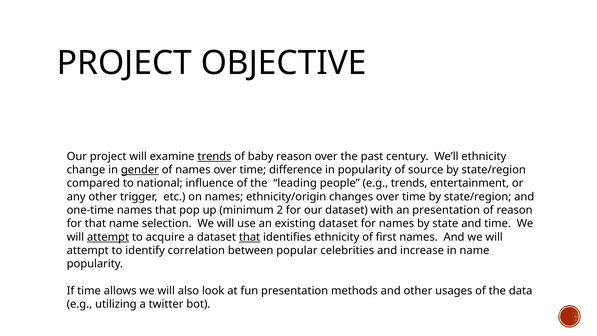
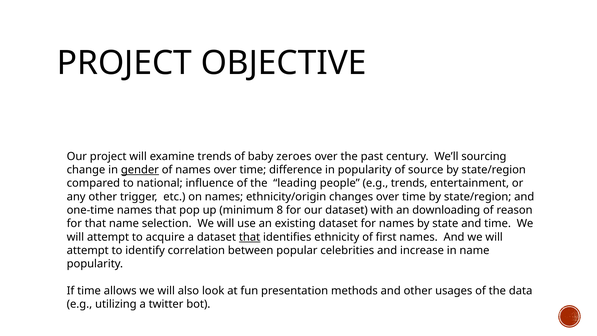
trends at (214, 156) underline: present -> none
baby reason: reason -> zeroes
We’ll ethnicity: ethnicity -> sourcing
2: 2 -> 8
an presentation: presentation -> downloading
attempt at (108, 237) underline: present -> none
